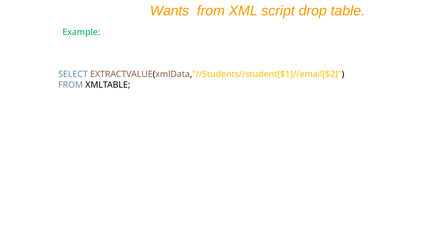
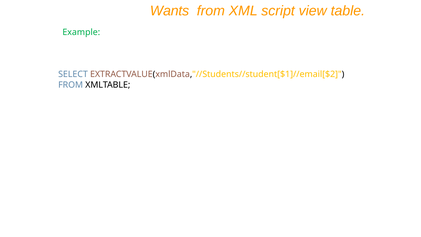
drop: drop -> view
